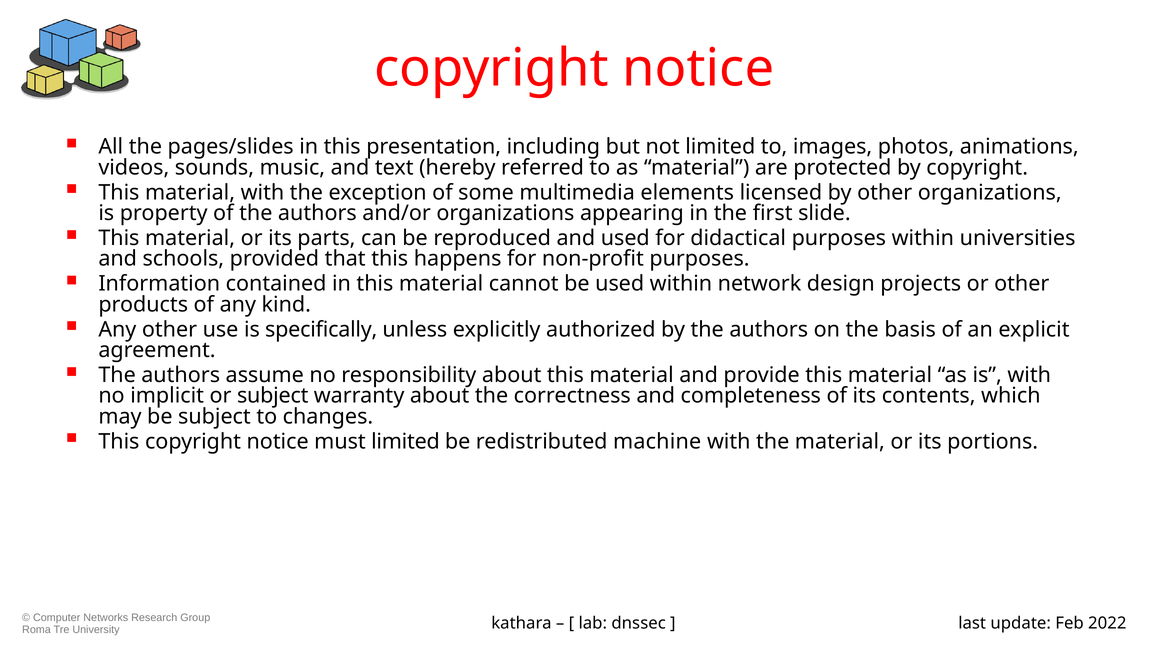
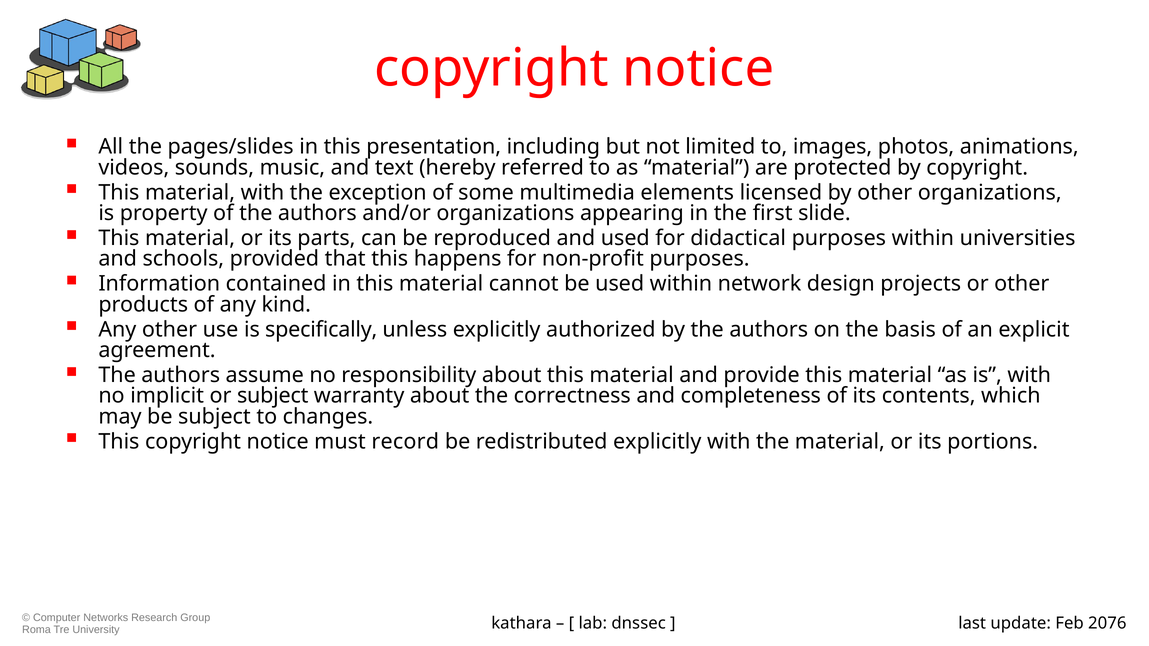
must limited: limited -> record
redistributed machine: machine -> explicitly
2022: 2022 -> 2076
